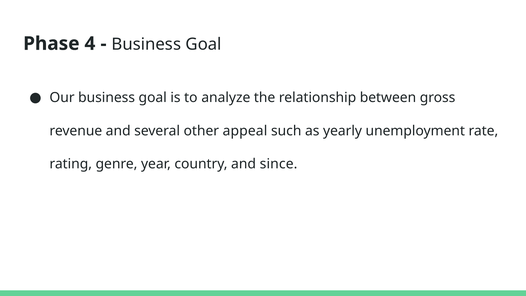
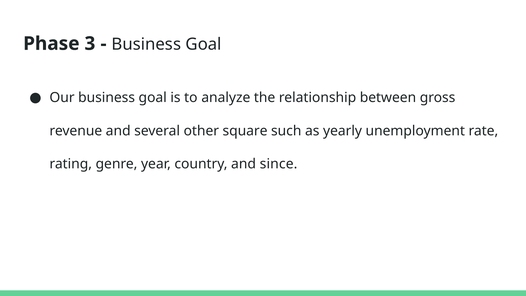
4: 4 -> 3
appeal: appeal -> square
